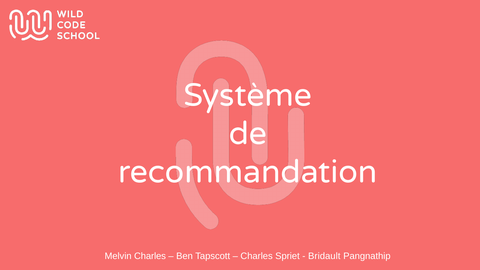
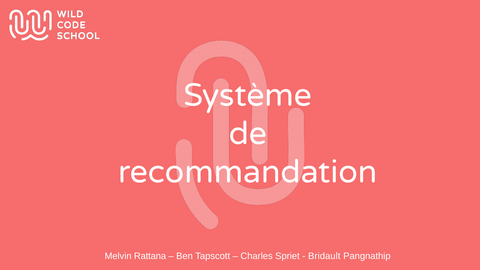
Melvin Charles: Charles -> Rattana
